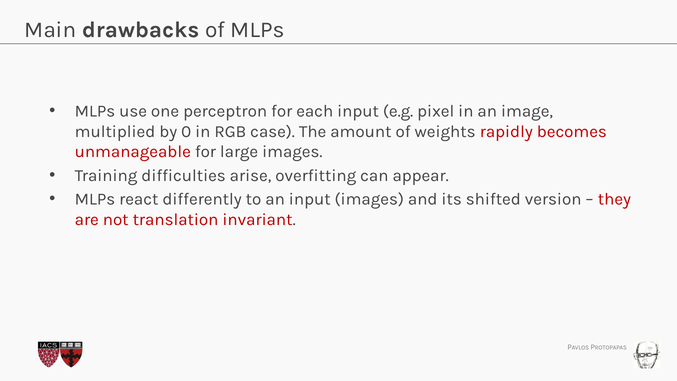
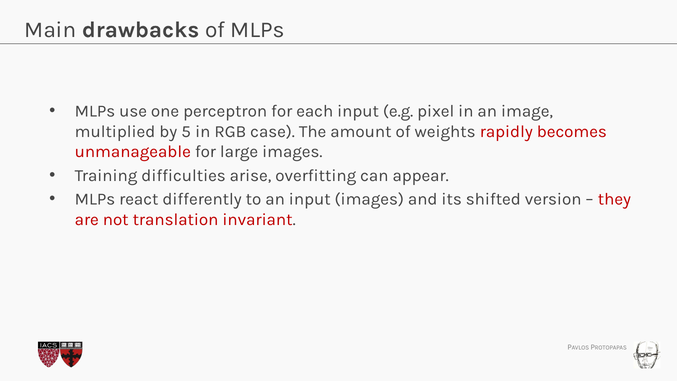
0: 0 -> 5
